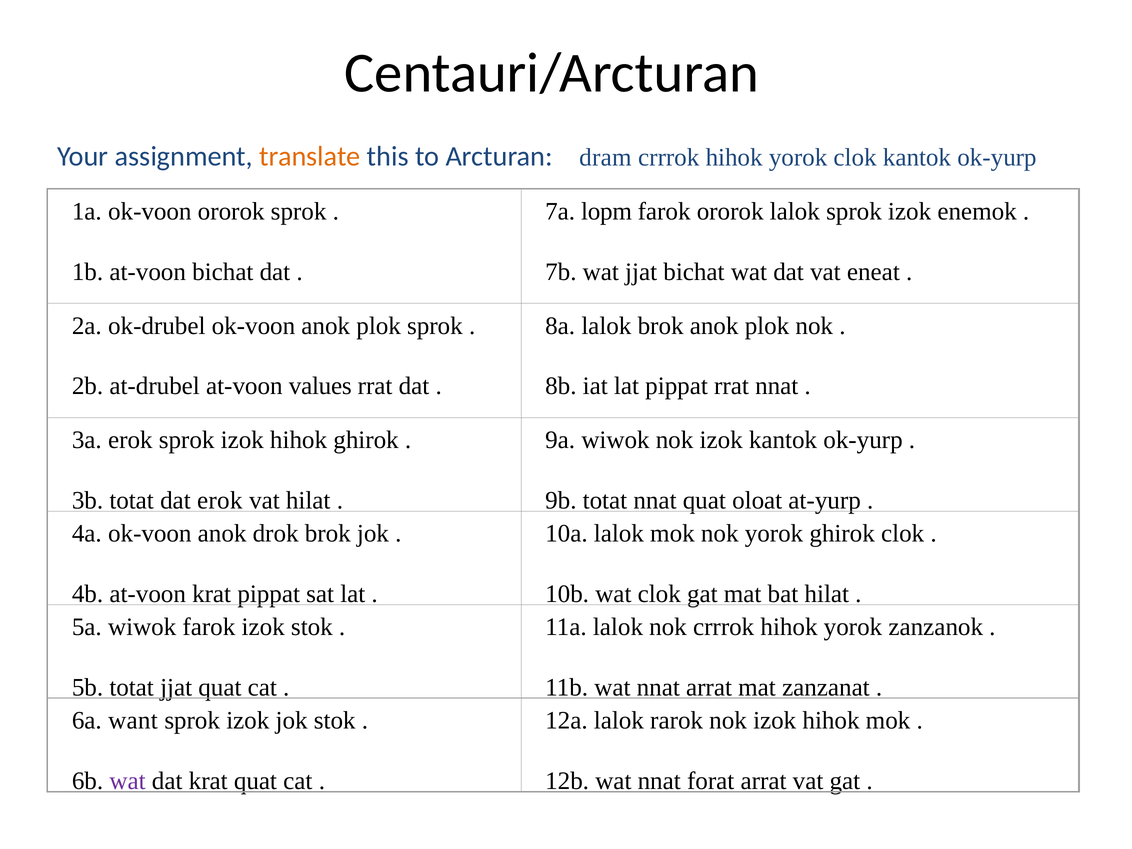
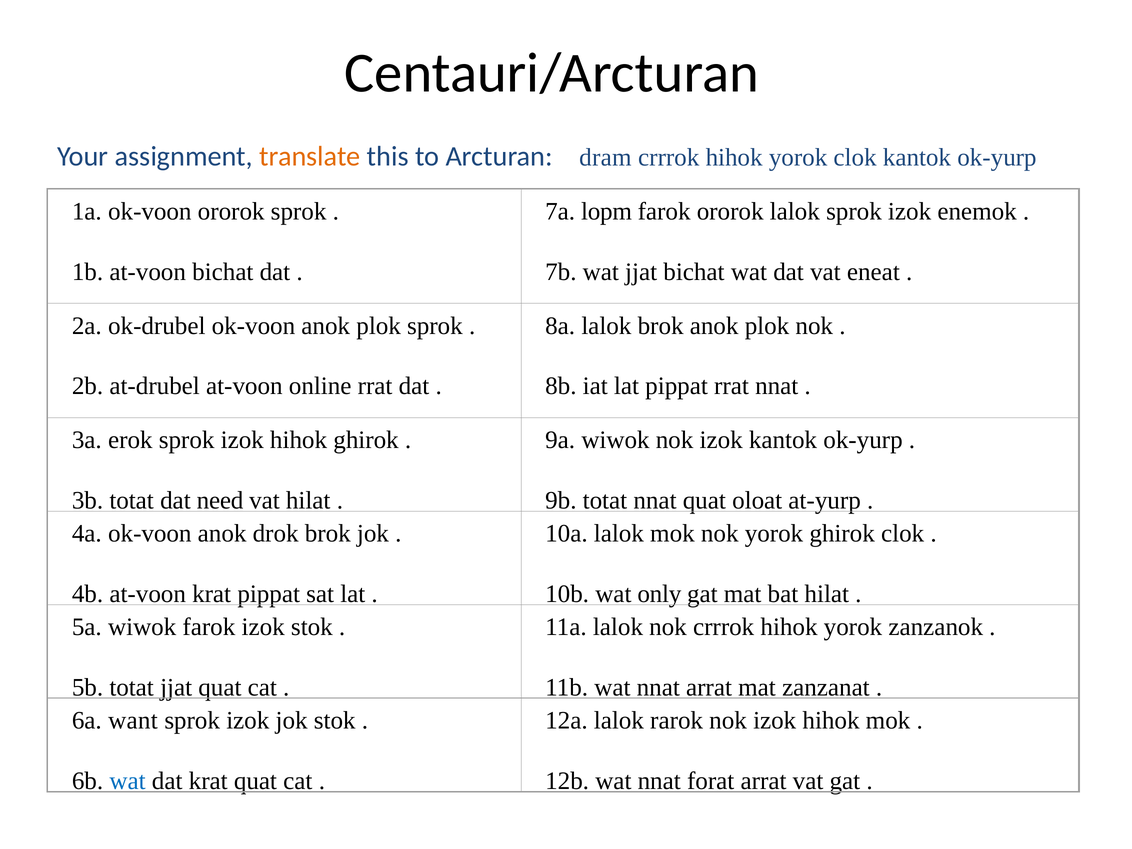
values: values -> online
dat erok: erok -> need
wat clok: clok -> only
wat at (127, 781) colour: purple -> blue
